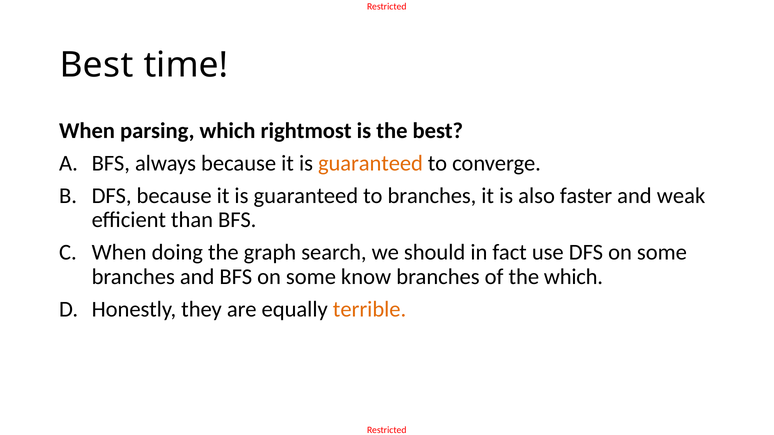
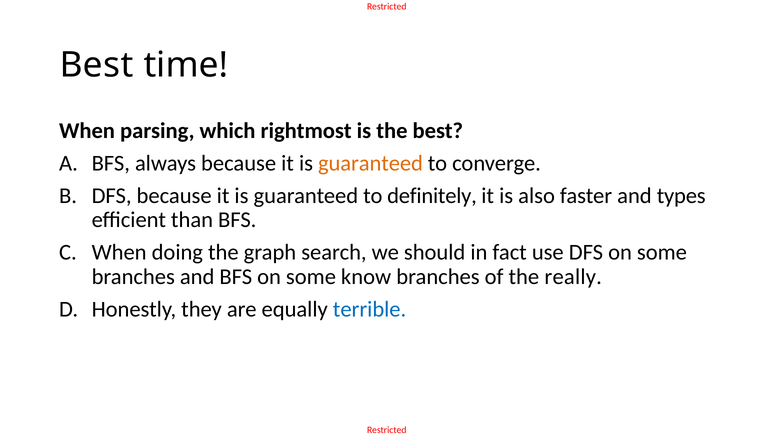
to branches: branches -> definitely
weak: weak -> types
the which: which -> really
terrible colour: orange -> blue
